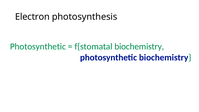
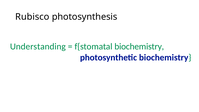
Electron: Electron -> Rubisco
Photosynthetic at (38, 46): Photosynthetic -> Understanding
